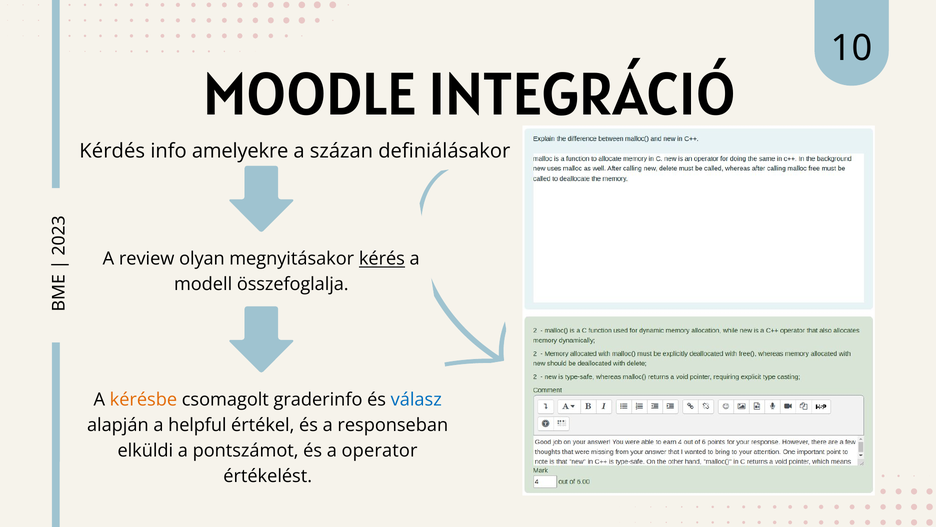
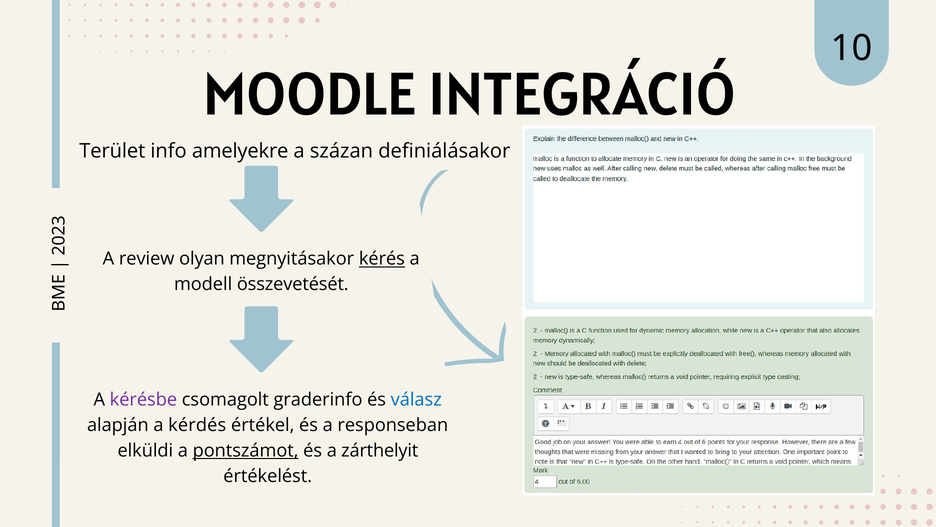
Kérdés: Kérdés -> Terület
összefoglalja: összefoglalja -> összevetését
kérésbe colour: orange -> purple
helpful: helpful -> kérdés
pontszámot underline: none -> present
operator: operator -> zárthelyit
